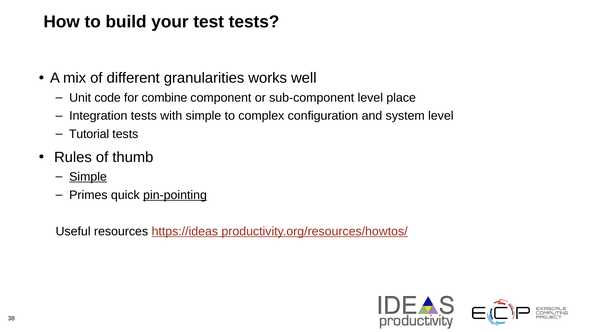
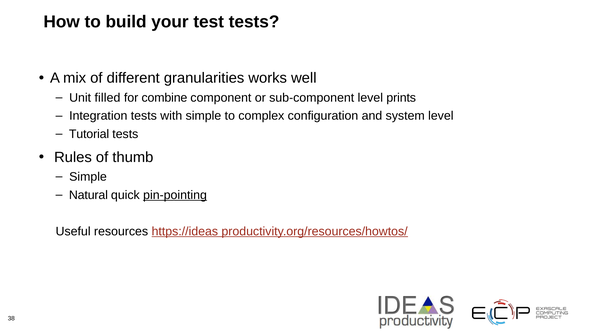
code: code -> filled
place: place -> prints
Simple at (88, 177) underline: present -> none
Primes: Primes -> Natural
